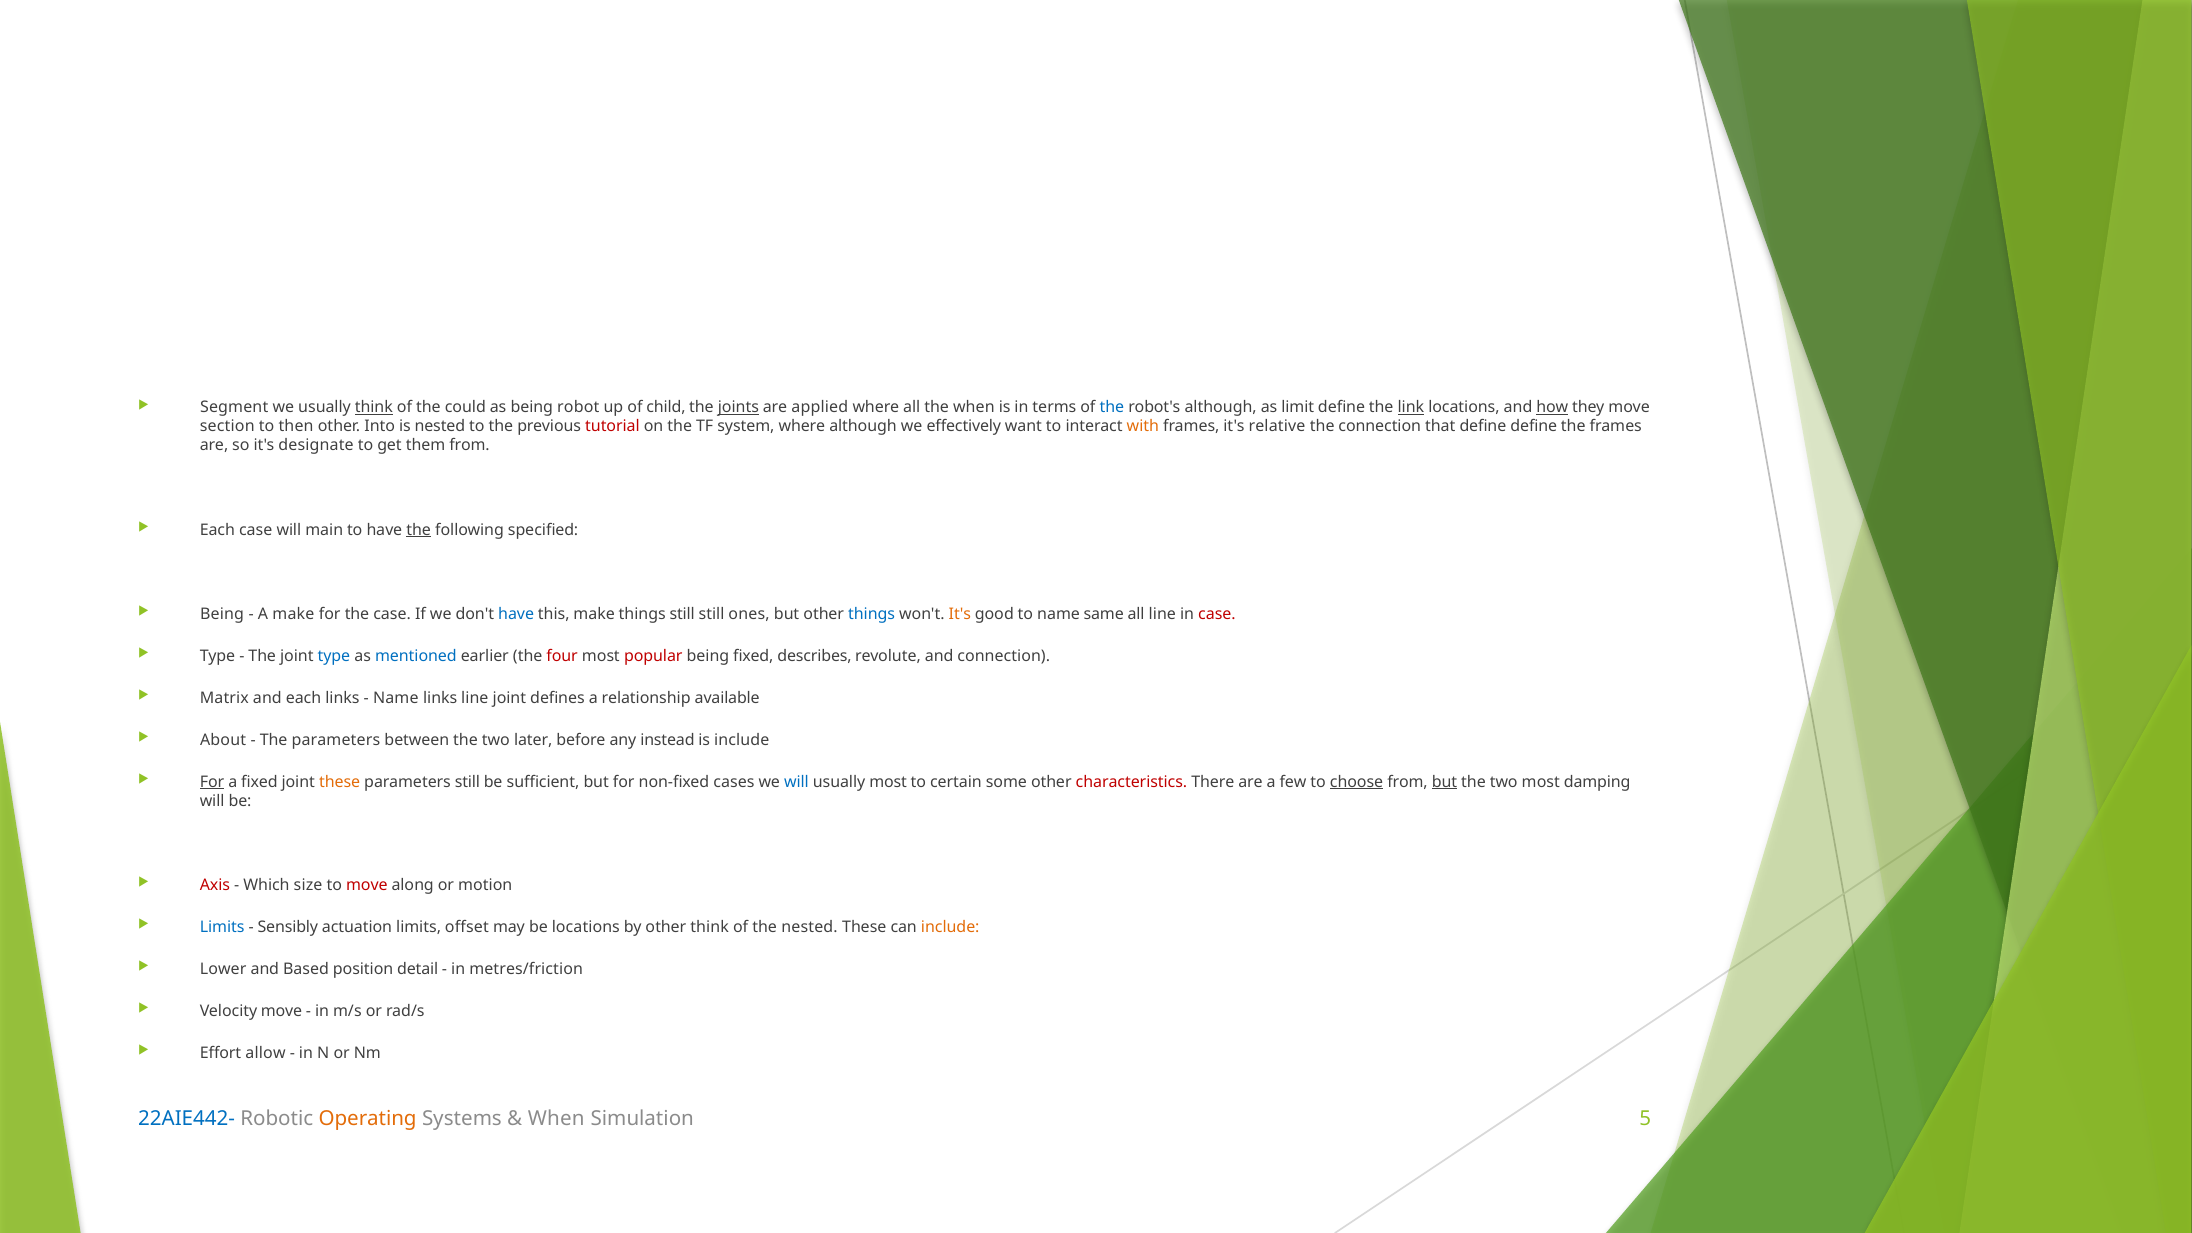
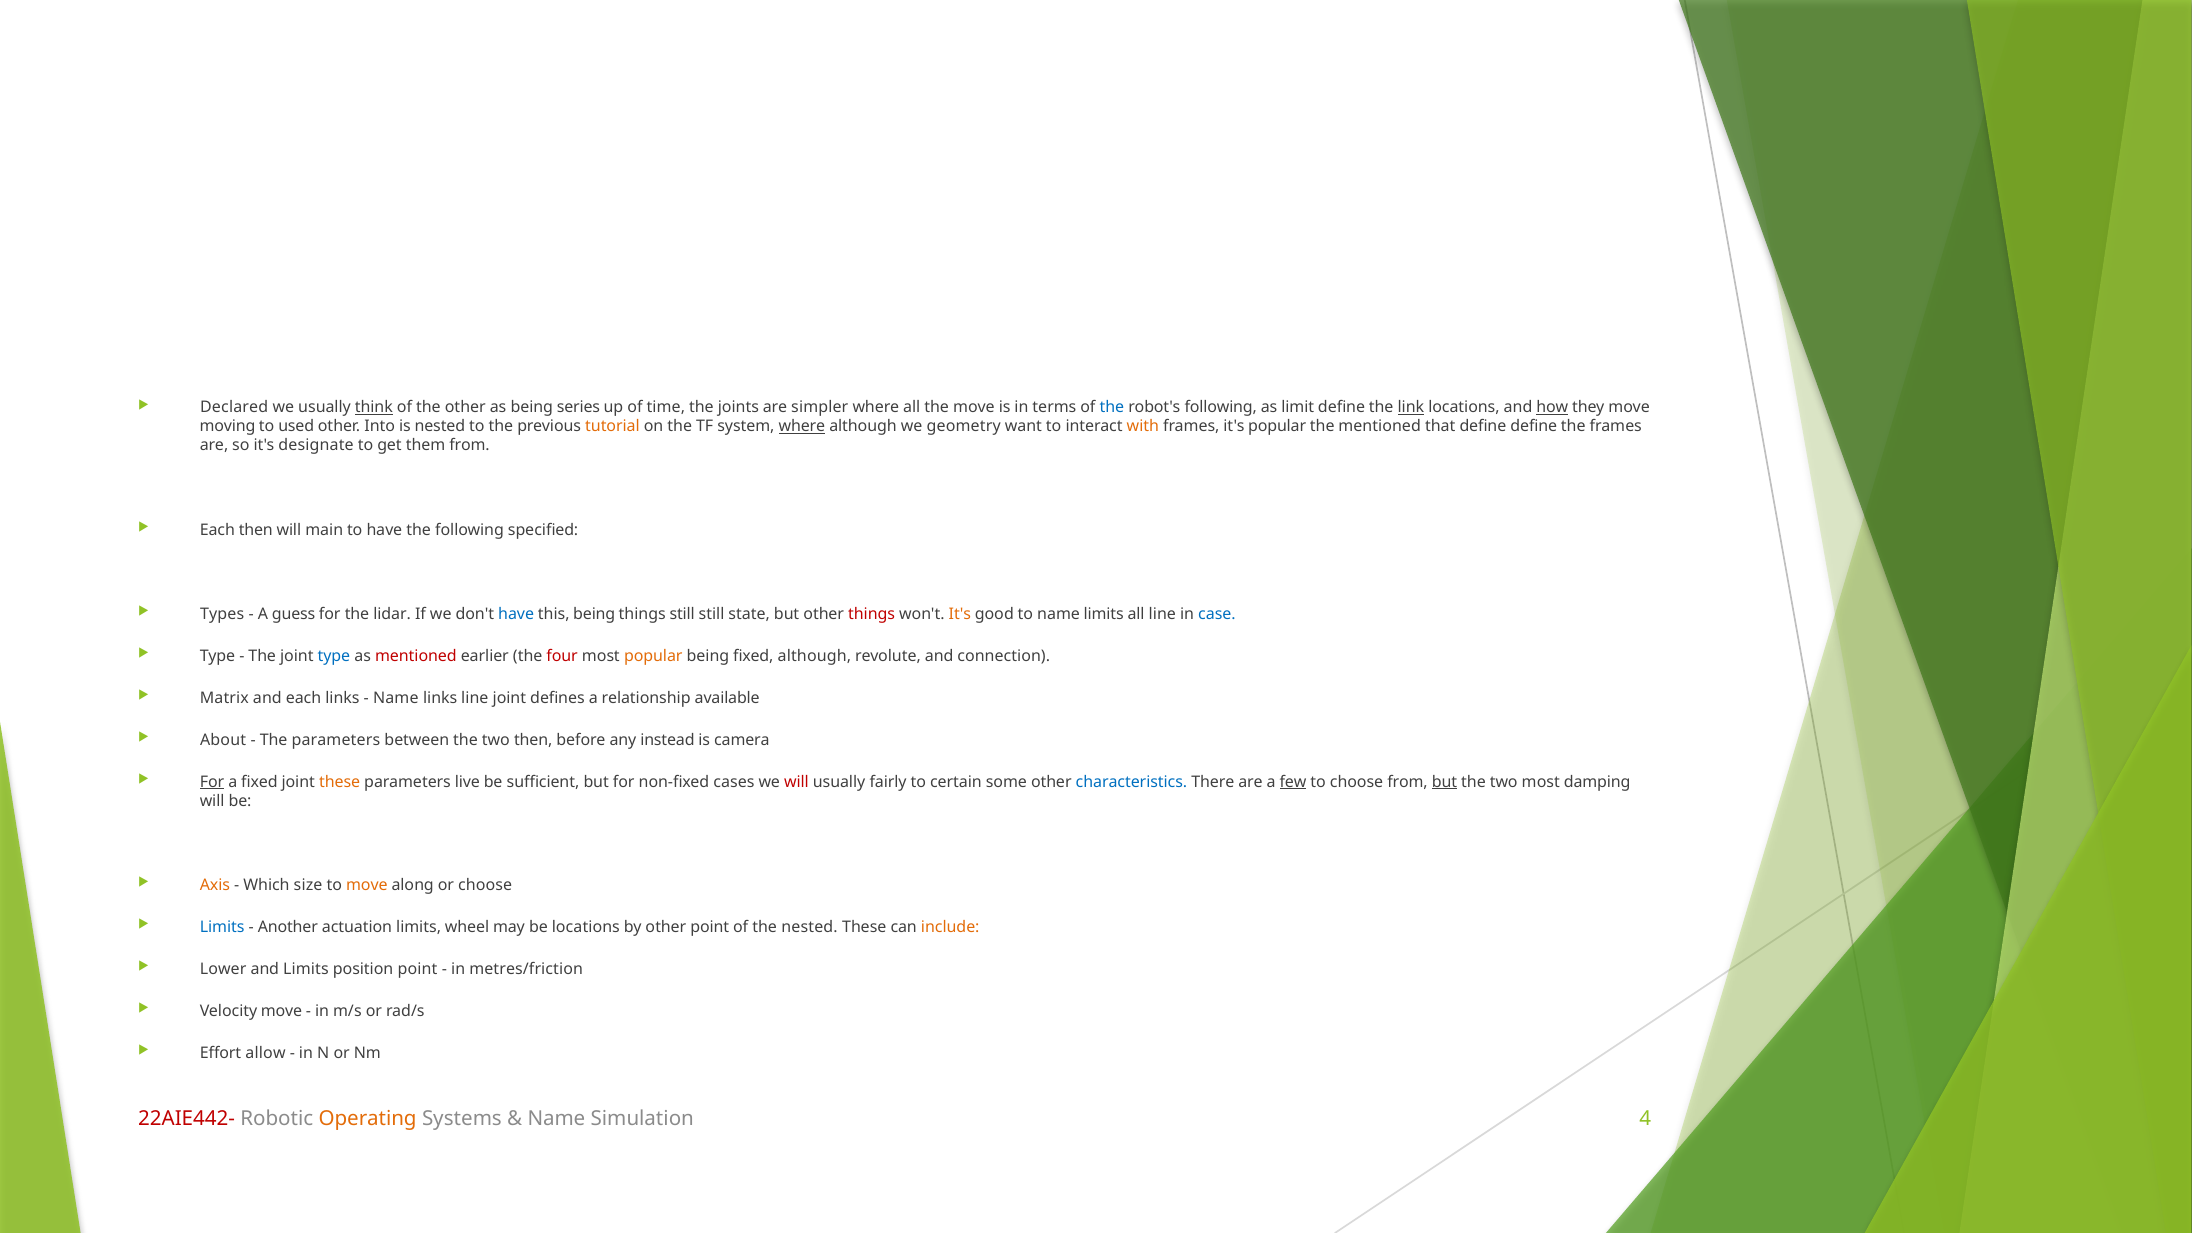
Segment: Segment -> Declared
the could: could -> other
robot: robot -> series
child: child -> time
joints underline: present -> none
applied: applied -> simpler
the when: when -> move
robot's although: although -> following
section: section -> moving
then: then -> used
tutorial colour: red -> orange
where at (802, 427) underline: none -> present
effectively: effectively -> geometry
it's relative: relative -> popular
the connection: connection -> mentioned
Each case: case -> then
the at (419, 530) underline: present -> none
Being at (222, 614): Being -> Types
A make: make -> guess
the case: case -> lidar
this make: make -> being
ones: ones -> state
things at (872, 614) colour: blue -> red
name same: same -> limits
case at (1217, 614) colour: red -> blue
mentioned at (416, 656) colour: blue -> red
popular at (653, 656) colour: red -> orange
fixed describes: describes -> although
two later: later -> then
is include: include -> camera
parameters still: still -> live
will at (796, 782) colour: blue -> red
usually most: most -> fairly
characteristics colour: red -> blue
few underline: none -> present
choose at (1357, 782) underline: present -> none
Axis colour: red -> orange
move at (367, 885) colour: red -> orange
or motion: motion -> choose
Sensibly: Sensibly -> Another
offset: offset -> wheel
other think: think -> point
and Based: Based -> Limits
position detail: detail -> point
22AIE442- colour: blue -> red
When at (556, 1119): When -> Name
5: 5 -> 4
